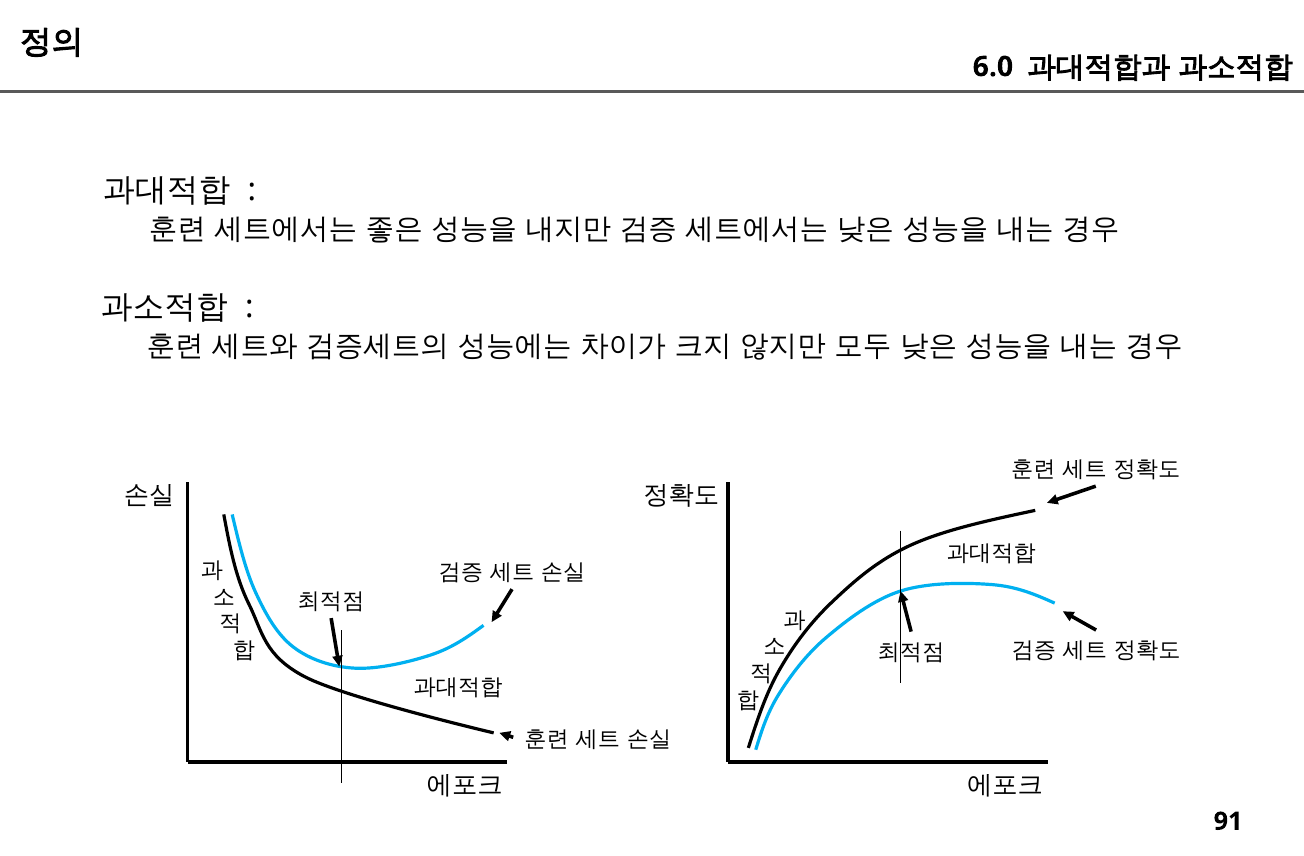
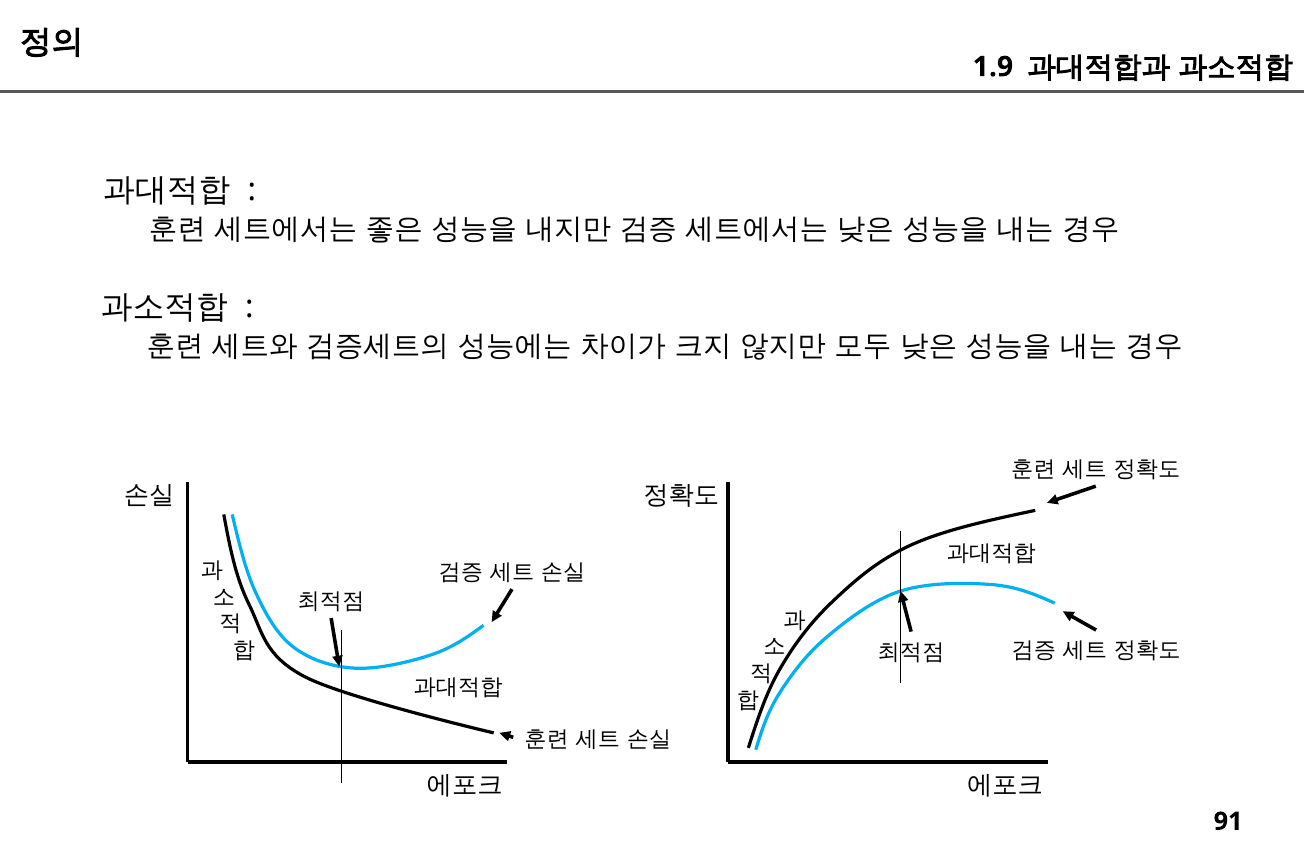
6.0: 6.0 -> 1.9
